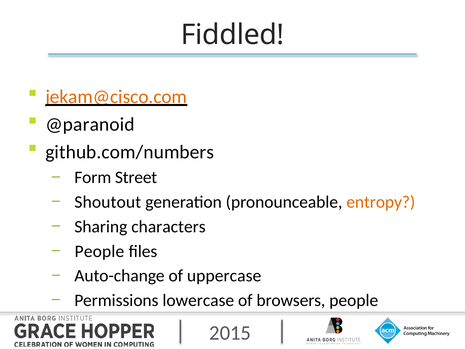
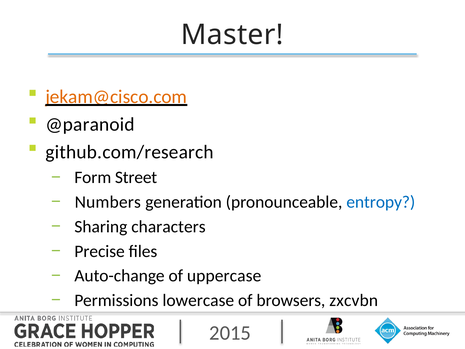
Fiddled: Fiddled -> Master
github.com/numbers: github.com/numbers -> github.com/research
Shoutout: Shoutout -> Numbers
entropy colour: orange -> blue
People at (99, 251): People -> Precise
browsers people: people -> zxcvbn
